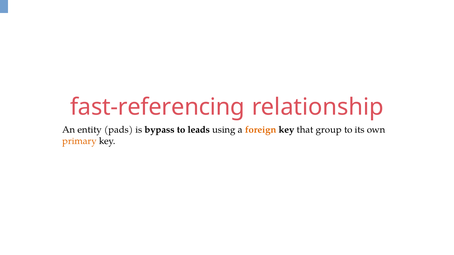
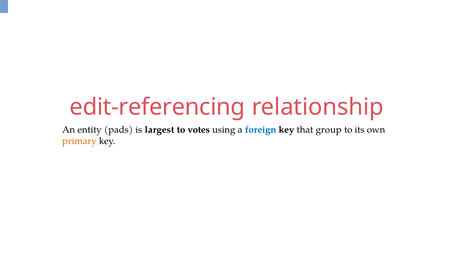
fast-referencing: fast-referencing -> edit-referencing
bypass: bypass -> largest
leads: leads -> votes
foreign colour: orange -> blue
